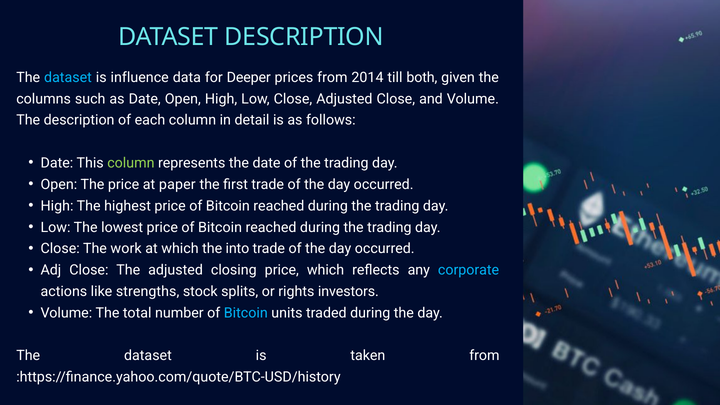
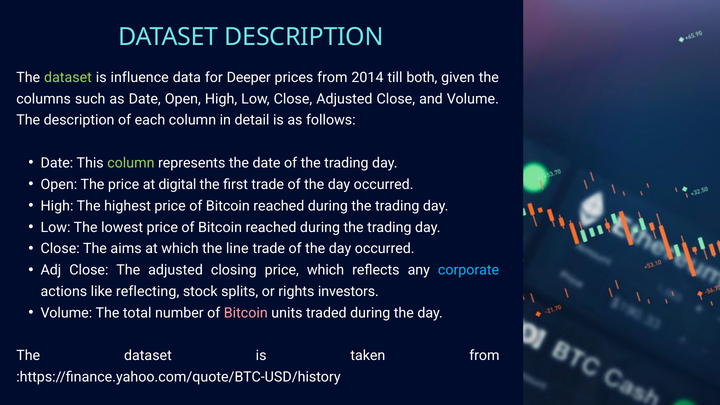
dataset at (68, 77) colour: light blue -> light green
paper: paper -> digital
work: work -> aims
into: into -> line
strengths: strengths -> reflecting
Bitcoin at (246, 313) colour: light blue -> pink
